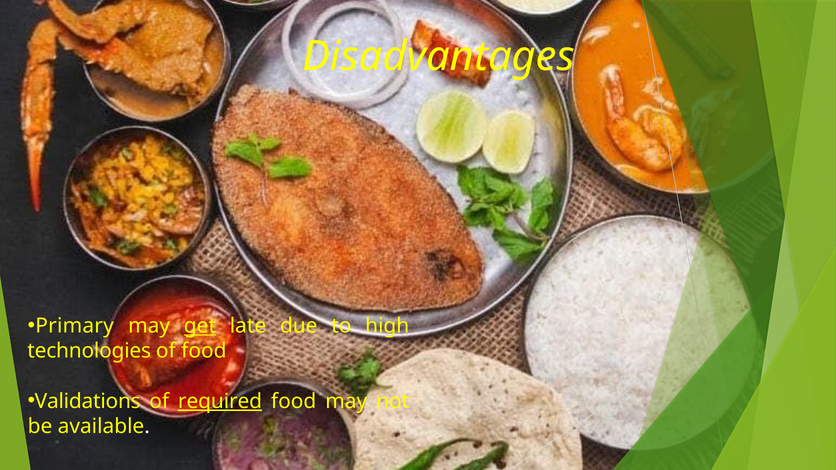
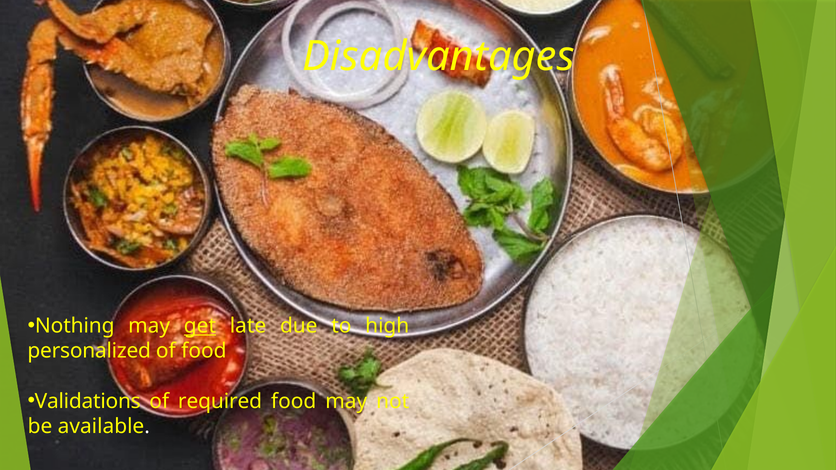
Primary: Primary -> Nothing
technologies: technologies -> personalized
required underline: present -> none
